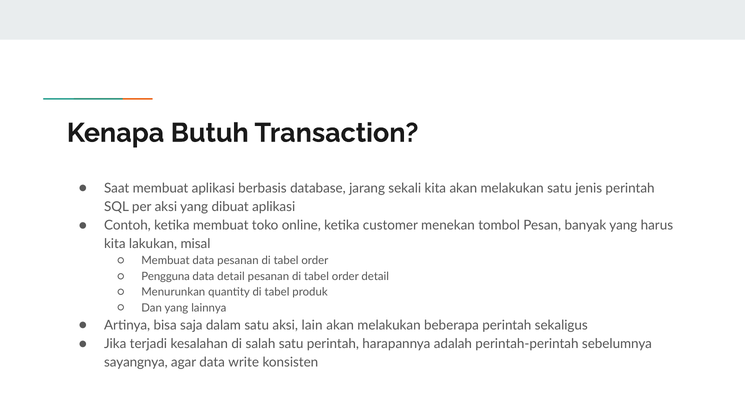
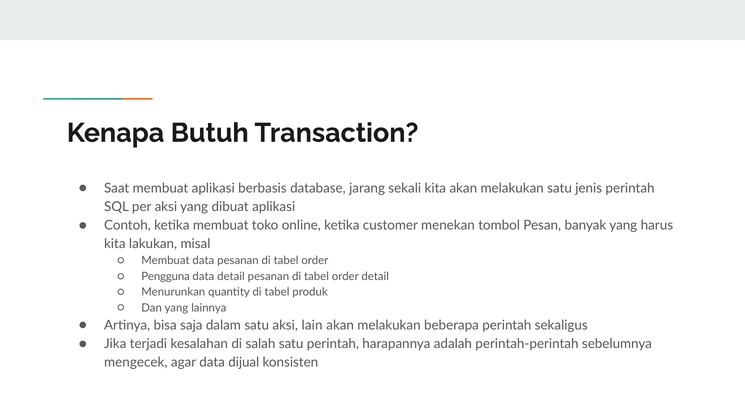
sayangnya: sayangnya -> mengecek
write: write -> dijual
